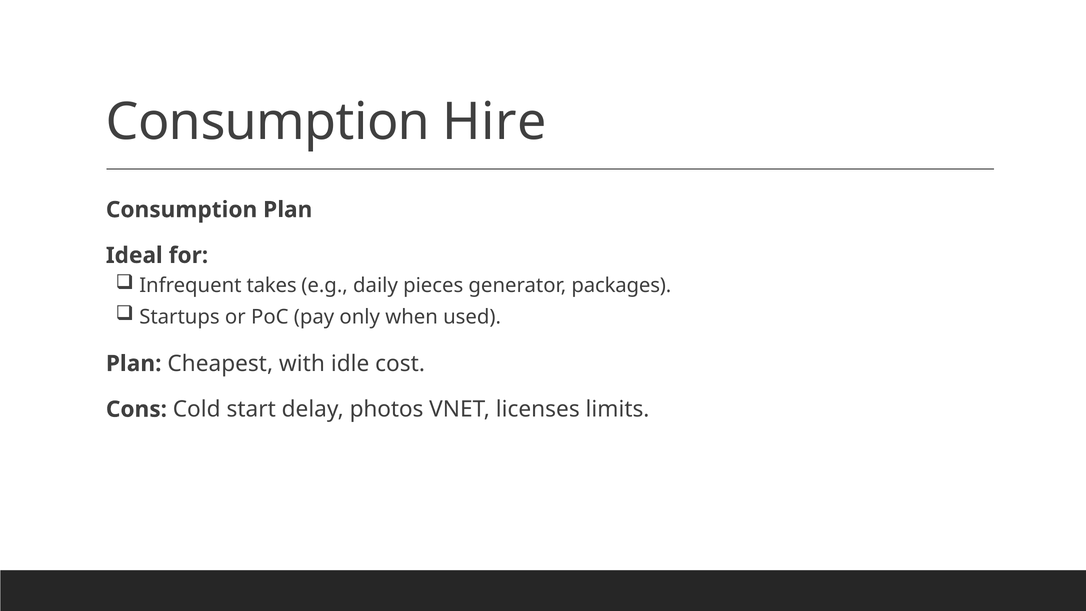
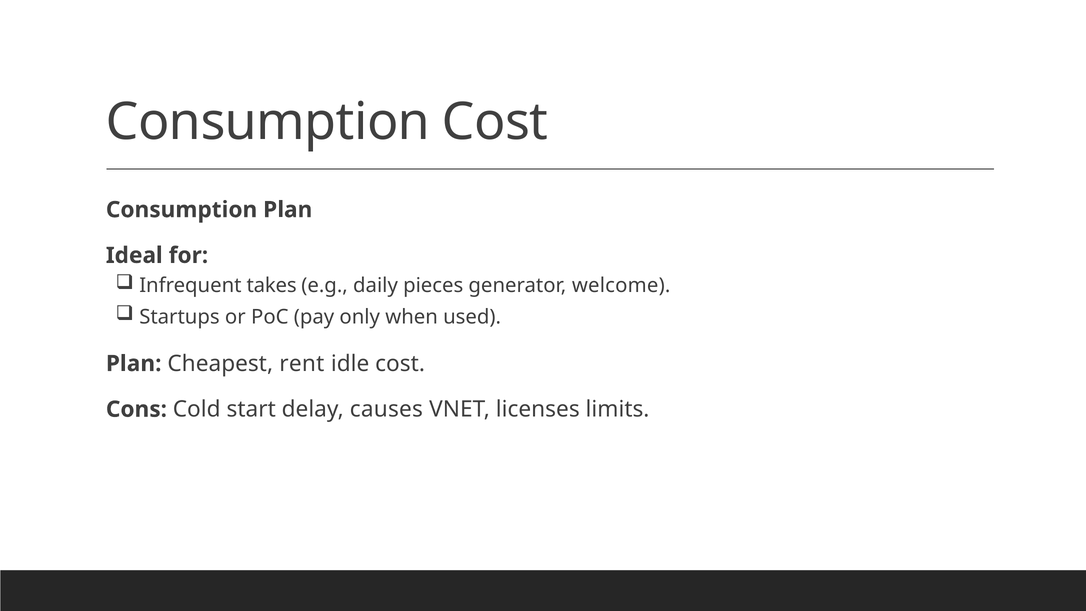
Consumption Hire: Hire -> Cost
packages: packages -> welcome
with: with -> rent
photos: photos -> causes
